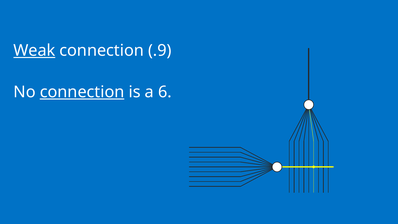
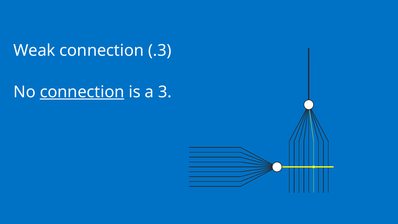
Weak underline: present -> none
.9: .9 -> .3
6: 6 -> 3
